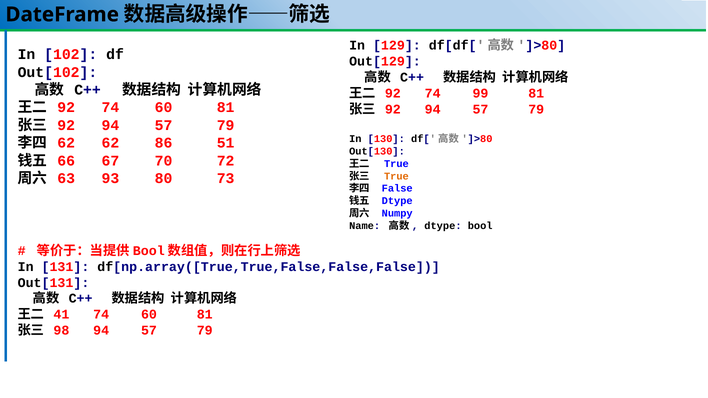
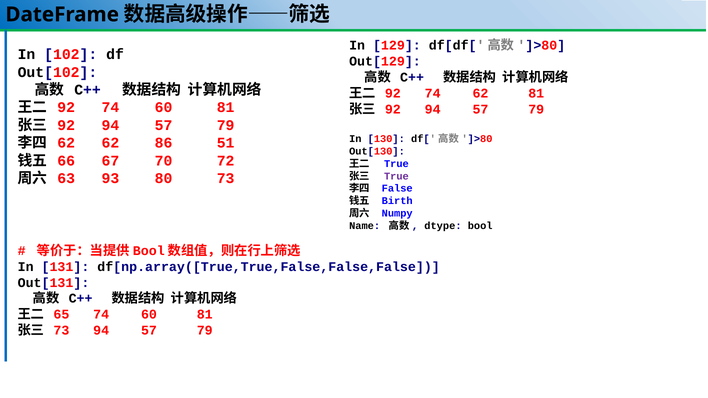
74 99: 99 -> 62
True at (396, 176) colour: orange -> purple
Dtype at (397, 201): Dtype -> Birth
41: 41 -> 65
98 at (61, 331): 98 -> 73
